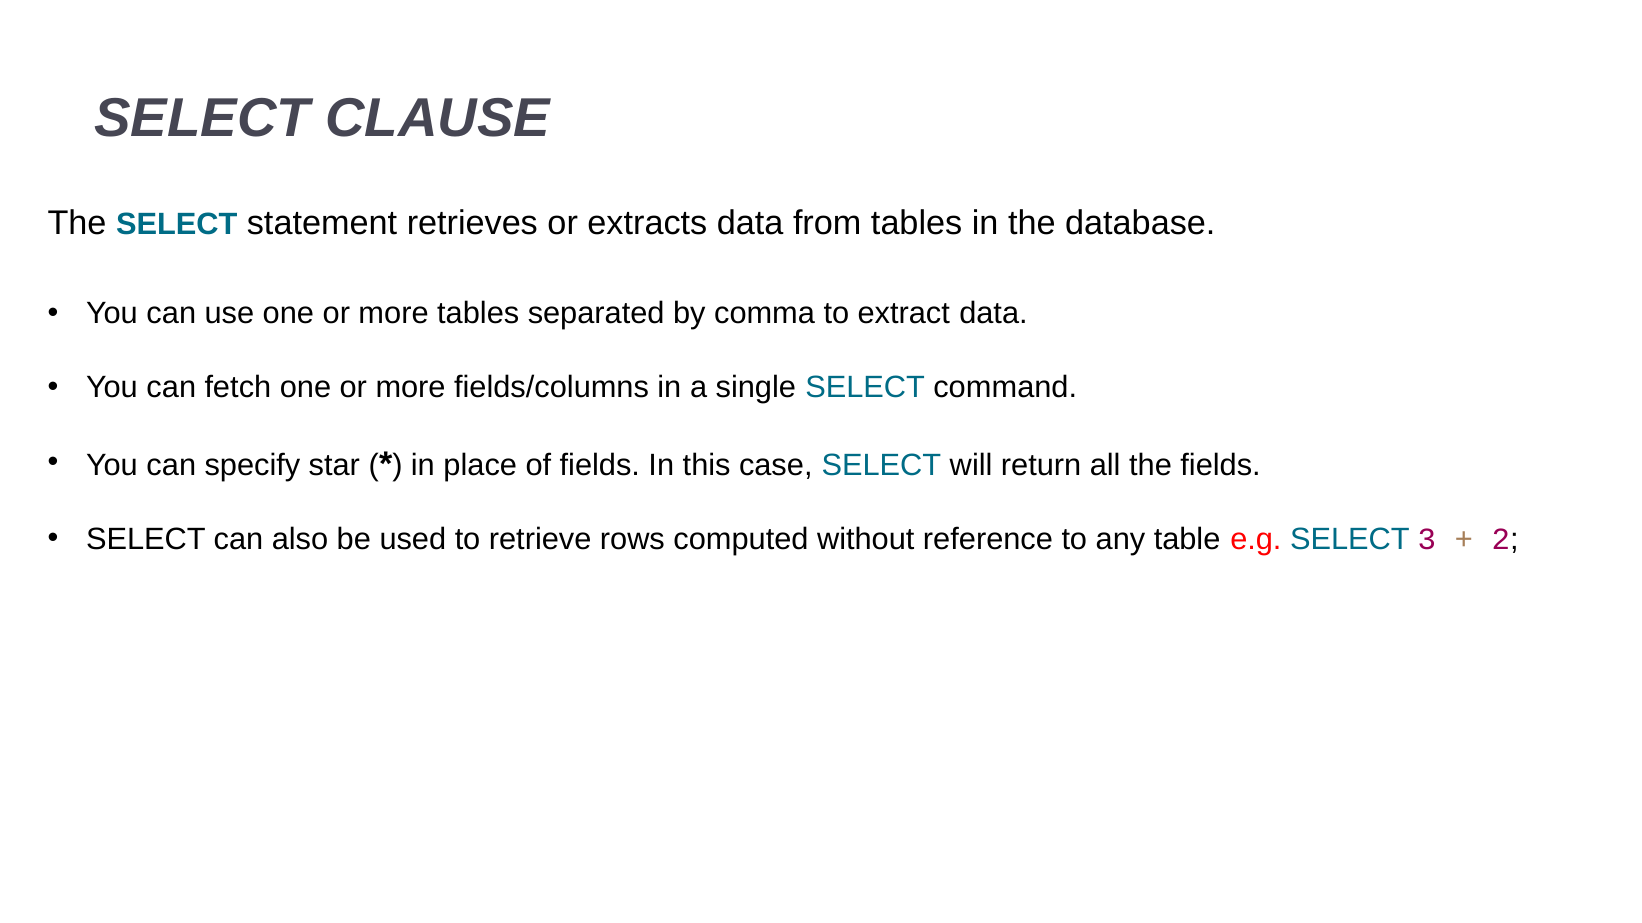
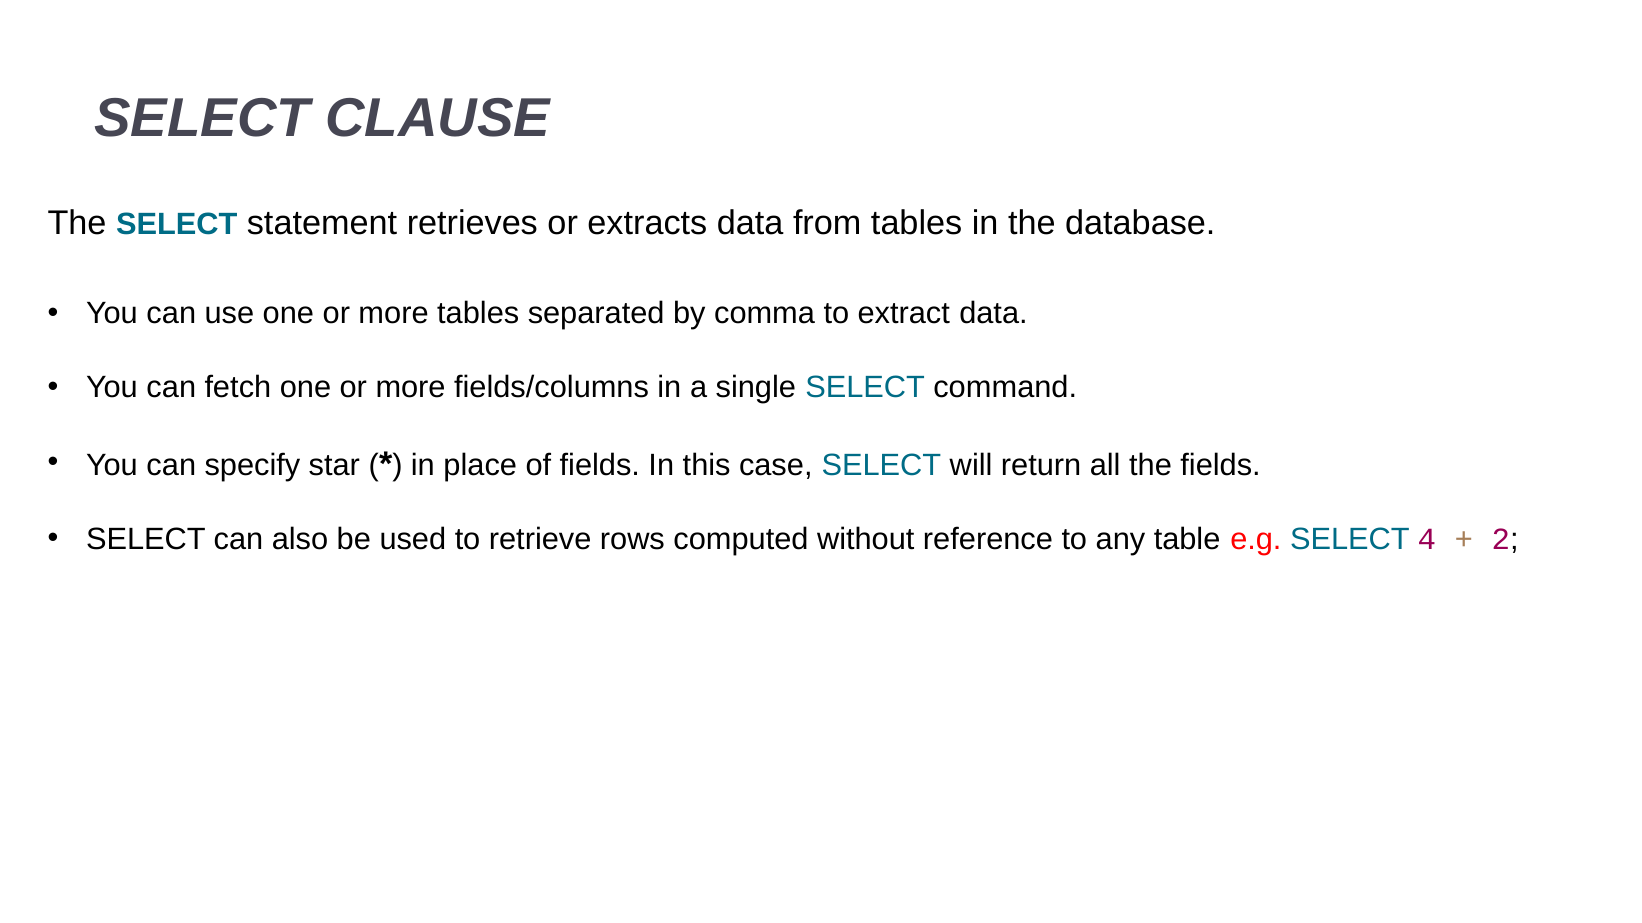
3: 3 -> 4
